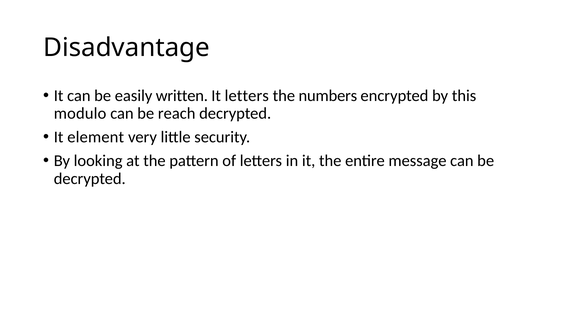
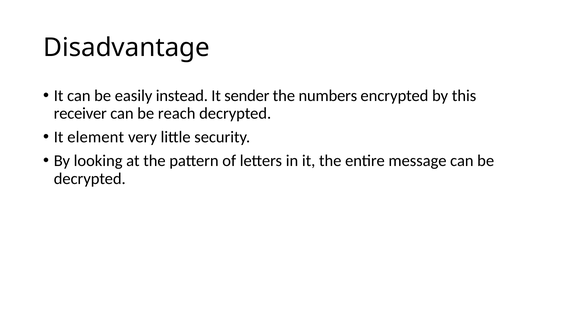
written: written -> instead
It letters: letters -> sender
modulo: modulo -> receiver
